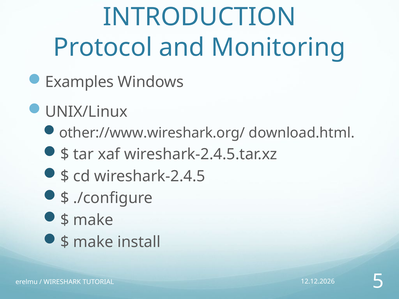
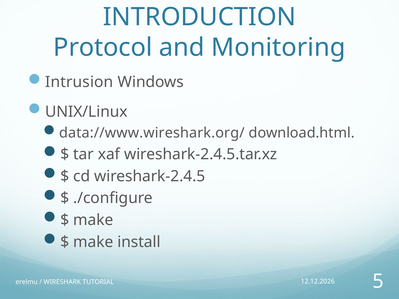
Examples: Examples -> Intrusion
other://www.wireshark.org/: other://www.wireshark.org/ -> data://www.wireshark.org/
